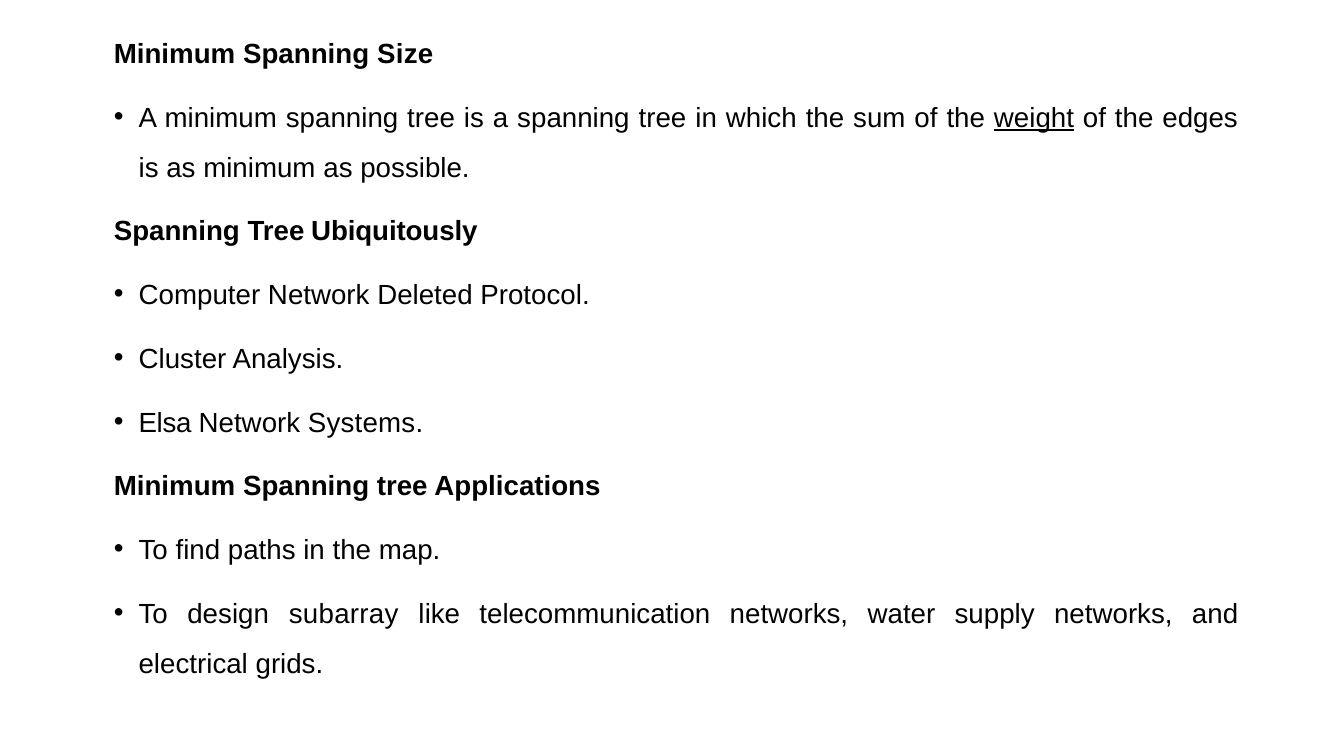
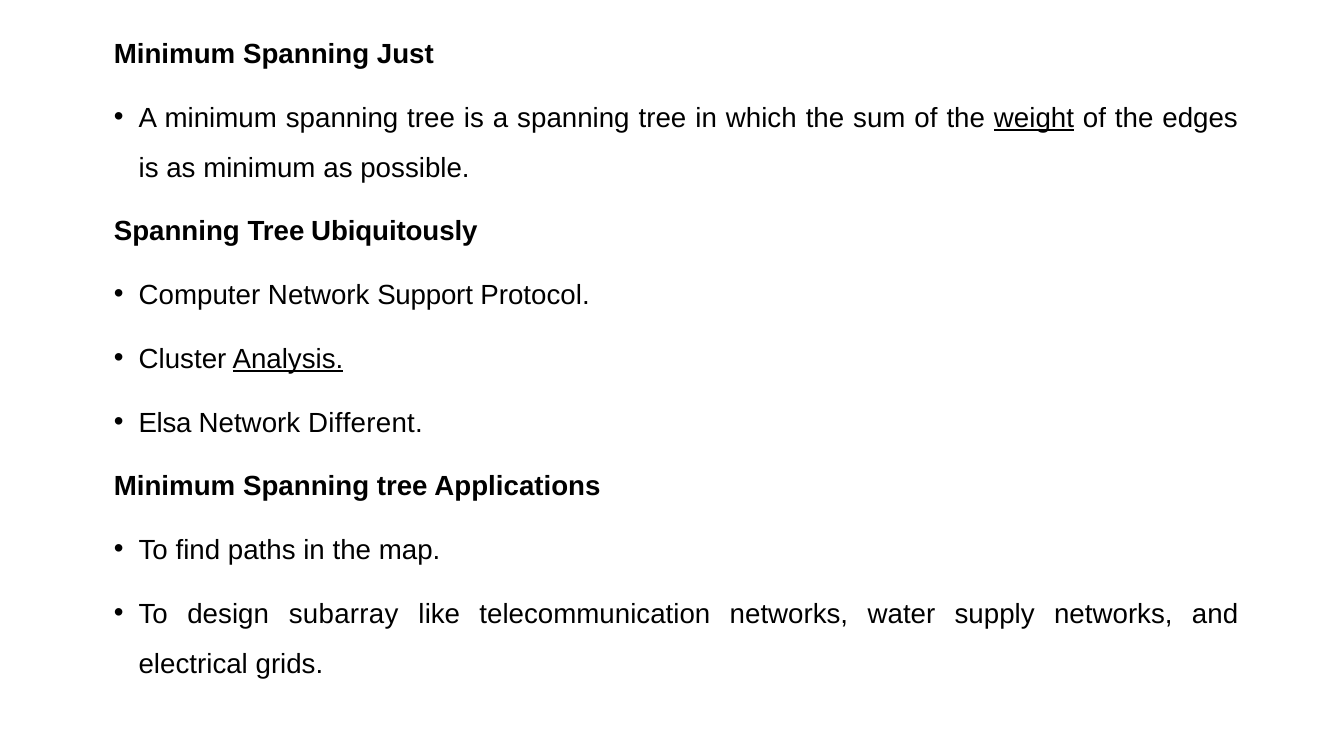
Size: Size -> Just
Deleted: Deleted -> Support
Analysis underline: none -> present
Systems: Systems -> Different
